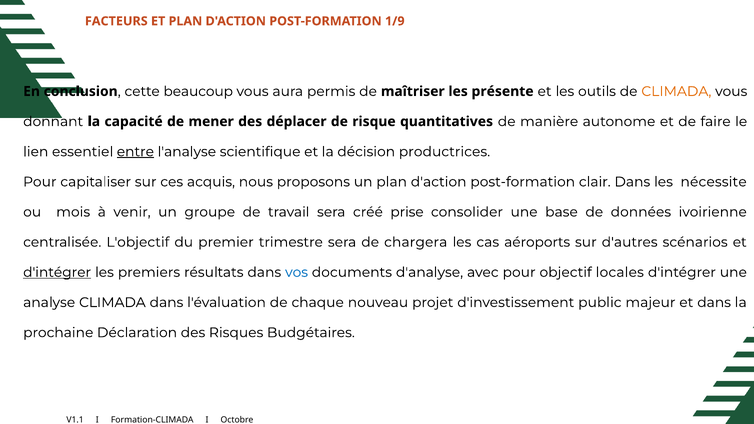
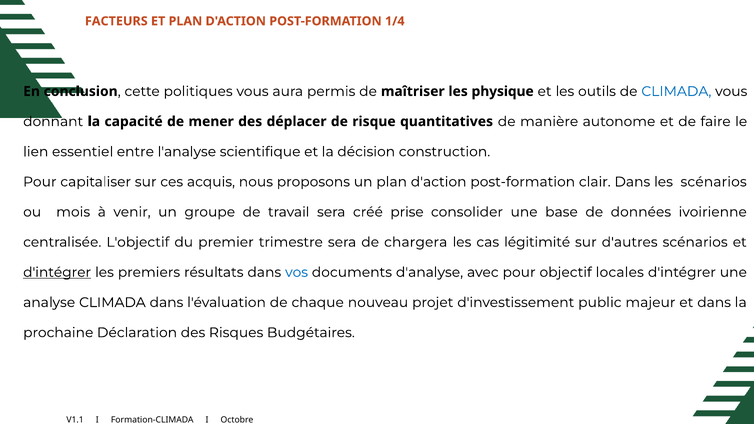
1/9: 1/9 -> 1/4
beaucoup: beaucoup -> politiques
présente: présente -> physique
CLIMADA at (676, 91) colour: orange -> blue
entre underline: present -> none
productrices: productrices -> construction
les nécessite: nécessite -> scénarios
aéroports: aéroports -> légitimité
